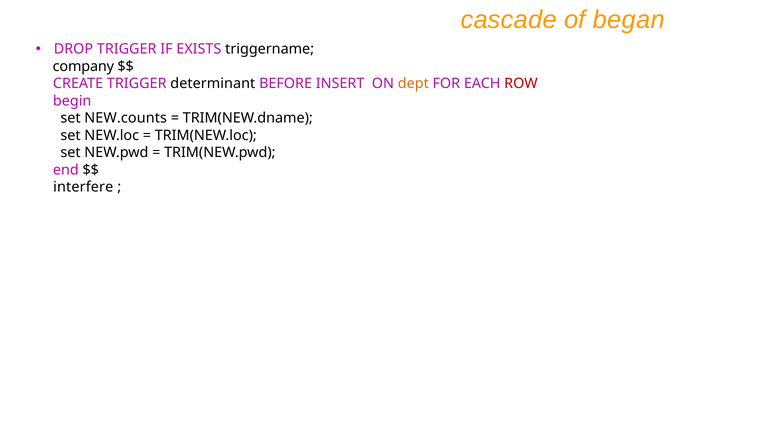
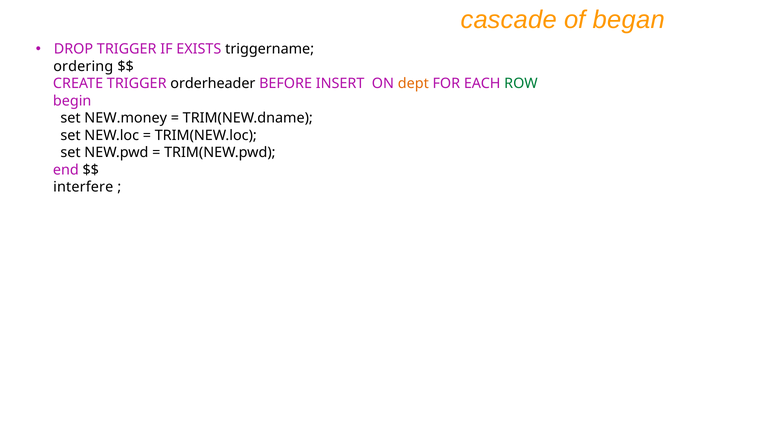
company: company -> ordering
determinant: determinant -> orderheader
ROW colour: red -> green
NEW.counts: NEW.counts -> NEW.money
